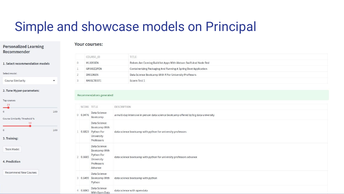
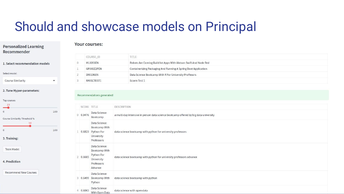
Simple: Simple -> Should
